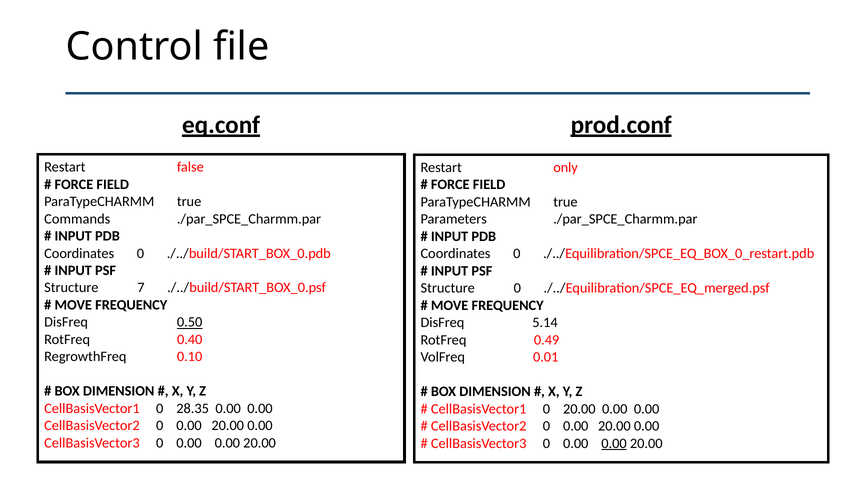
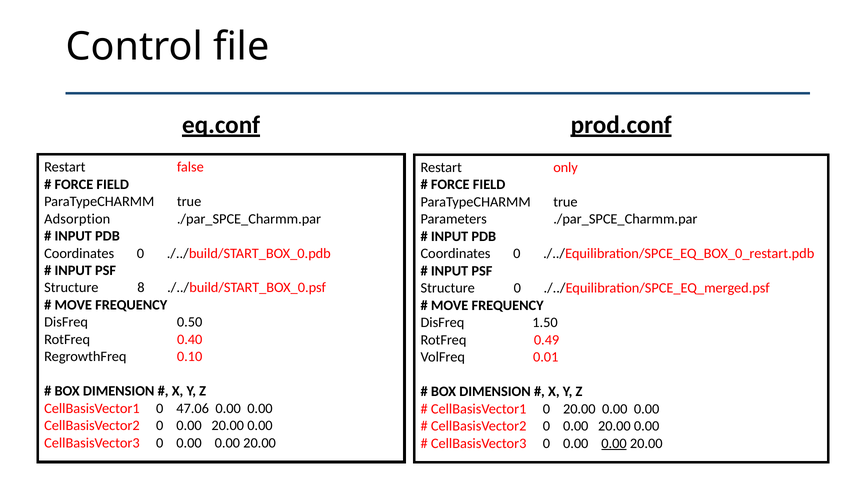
Commands: Commands -> Adsorption
7: 7 -> 8
0.50 underline: present -> none
5.14: 5.14 -> 1.50
28.35: 28.35 -> 47.06
